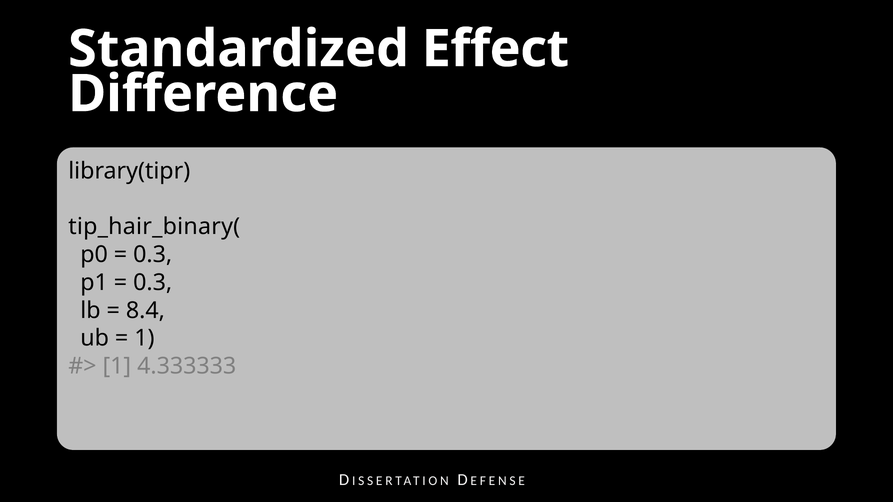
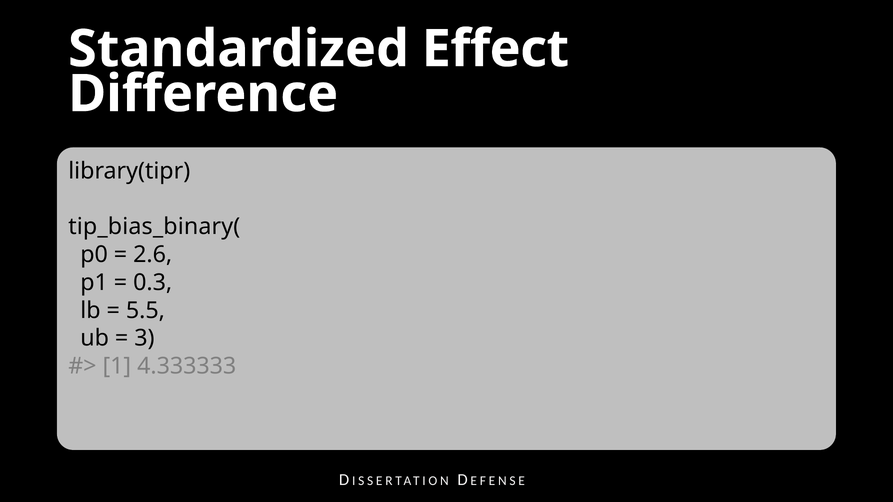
tip_hair_binary(: tip_hair_binary( -> tip_bias_binary(
0.3 at (153, 255): 0.3 -> 2.6
8.4: 8.4 -> 5.5
1 at (144, 338): 1 -> 3
